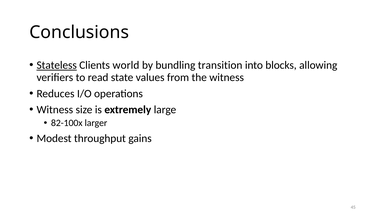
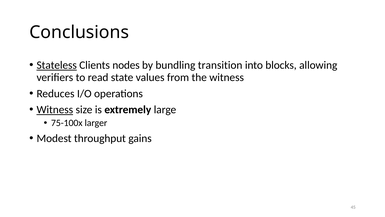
world: world -> nodes
Witness at (55, 110) underline: none -> present
82-100x: 82-100x -> 75-100x
